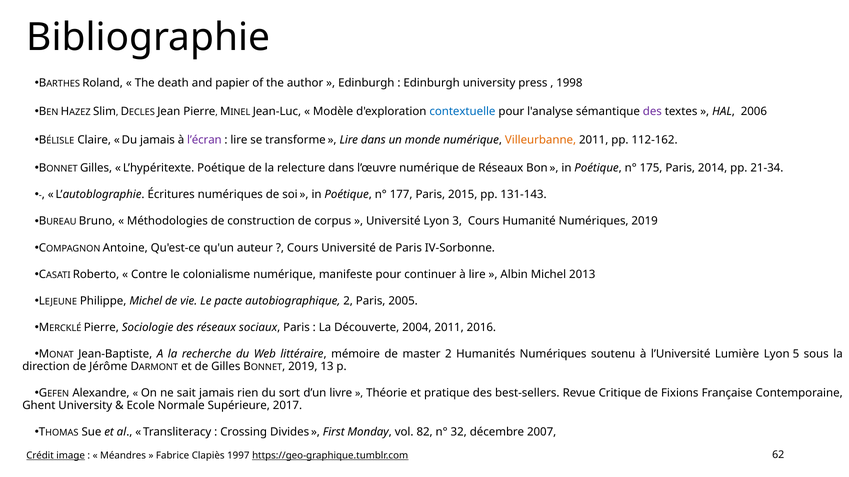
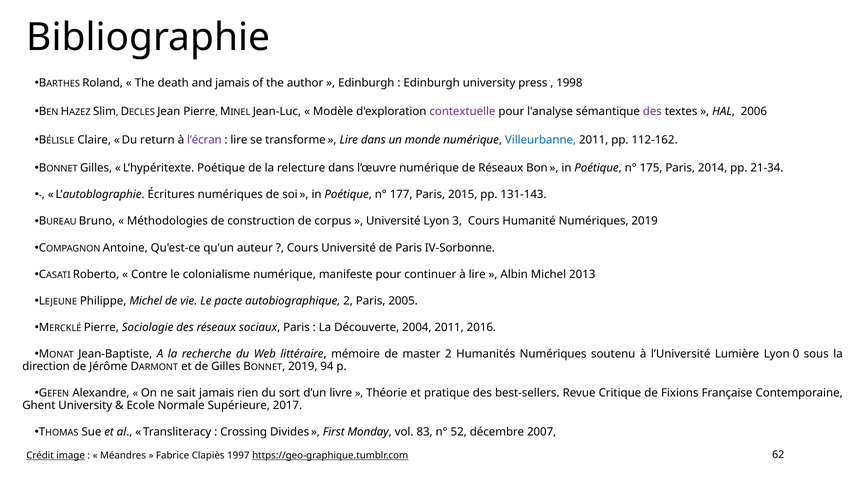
and papier: papier -> jamais
contextuelle colour: blue -> purple
Du jamais: jamais -> return
Villeurbanne colour: orange -> blue
5: 5 -> 0
13: 13 -> 94
82: 82 -> 83
32: 32 -> 52
